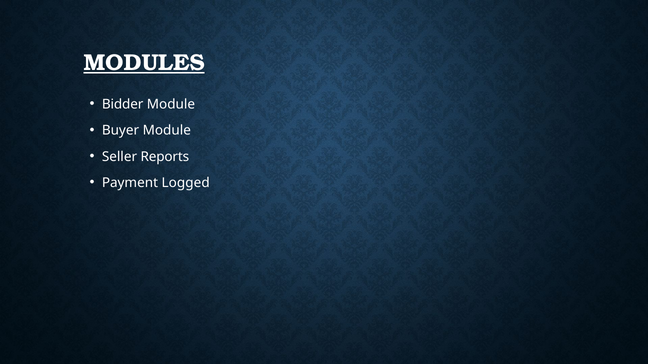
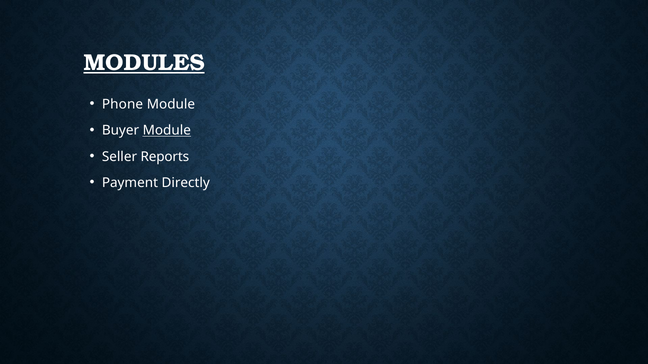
Bidder: Bidder -> Phone
Module at (167, 131) underline: none -> present
Logged: Logged -> Directly
